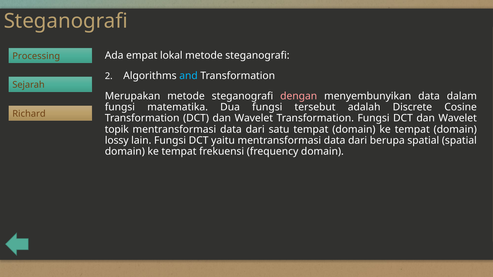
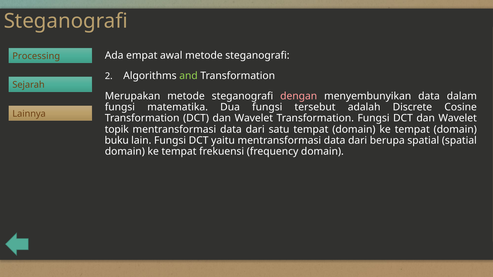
lokal: lokal -> awal
and colour: light blue -> light green
Richard: Richard -> Lainnya
lossy: lossy -> buku
